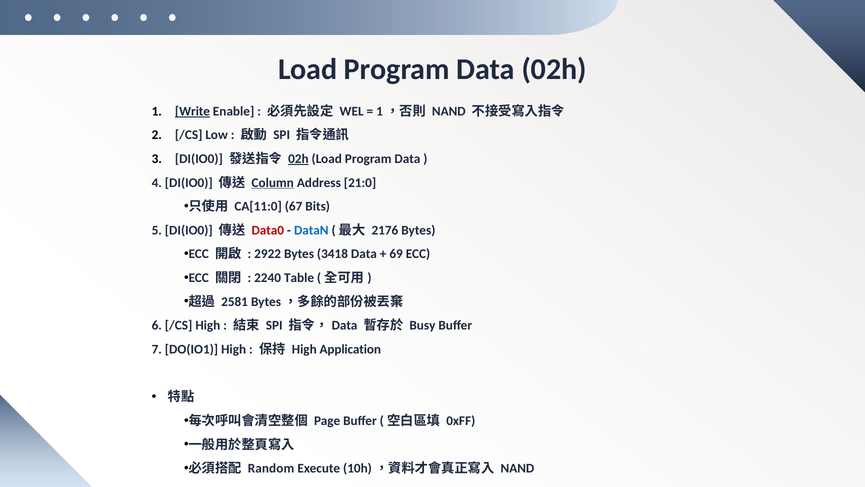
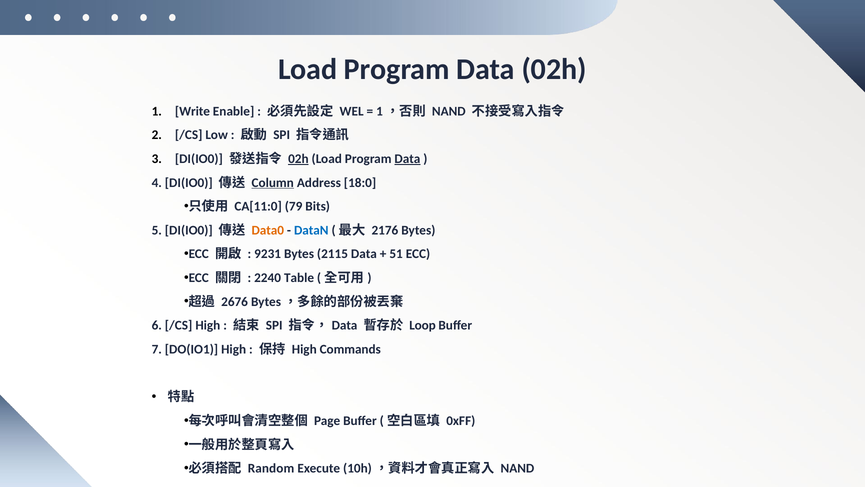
Write underline: present -> none
Data at (407, 159) underline: none -> present
21:0: 21:0 -> 18:0
67: 67 -> 79
Data0 colour: red -> orange
2922: 2922 -> 9231
3418: 3418 -> 2115
69: 69 -> 51
2581: 2581 -> 2676
Busy: Busy -> Loop
Application: Application -> Commands
